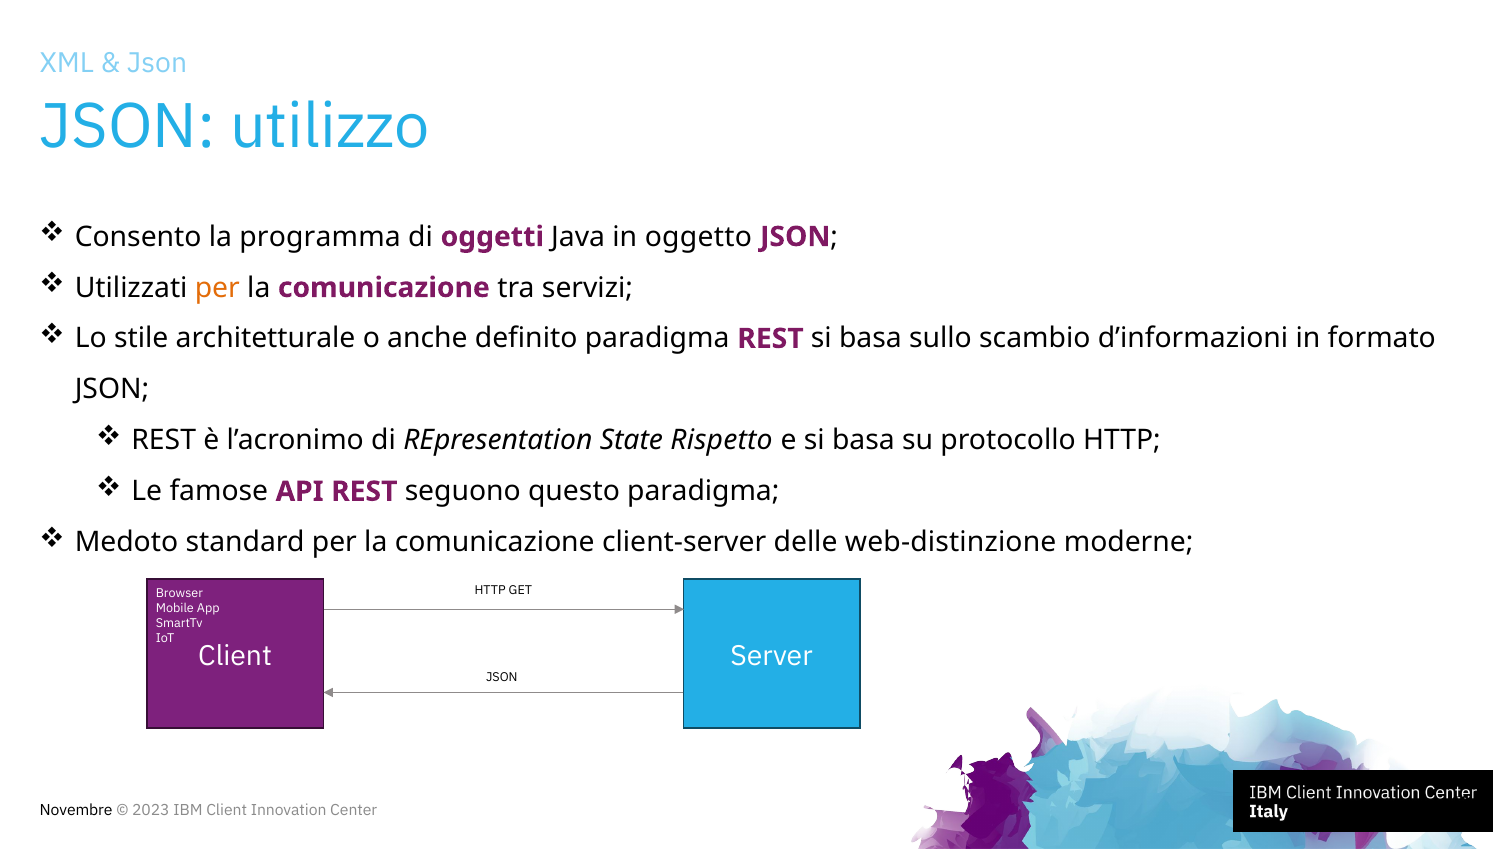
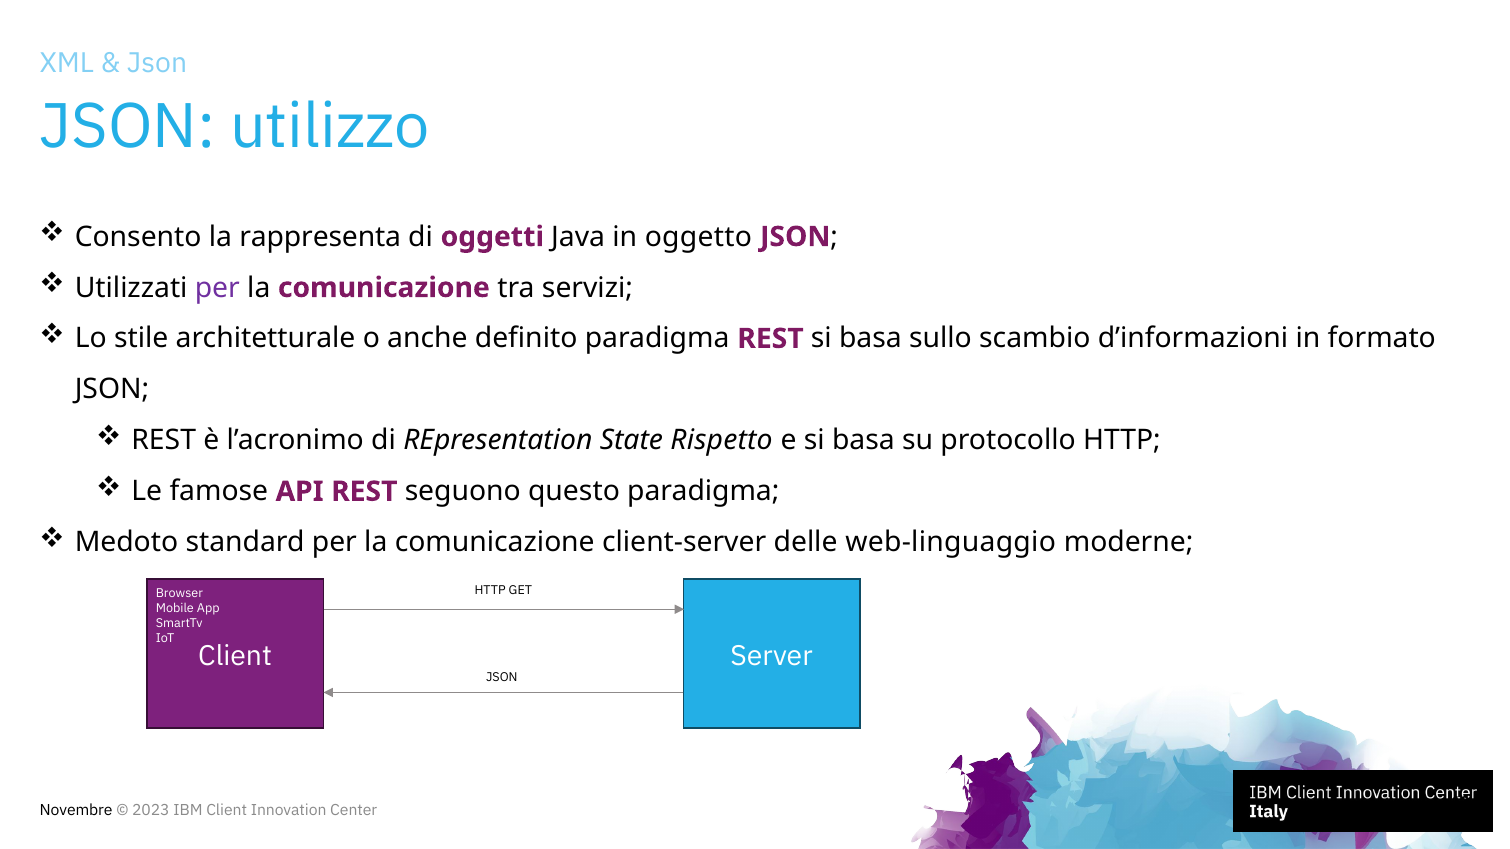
programma: programma -> rappresenta
per at (217, 288) colour: orange -> purple
web-distinzione: web-distinzione -> web-linguaggio
